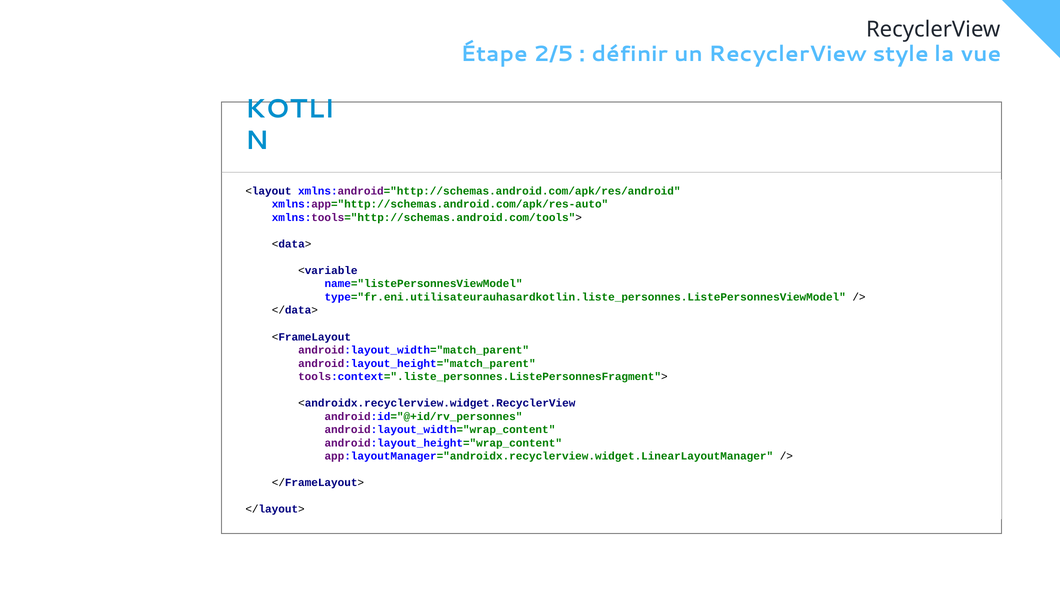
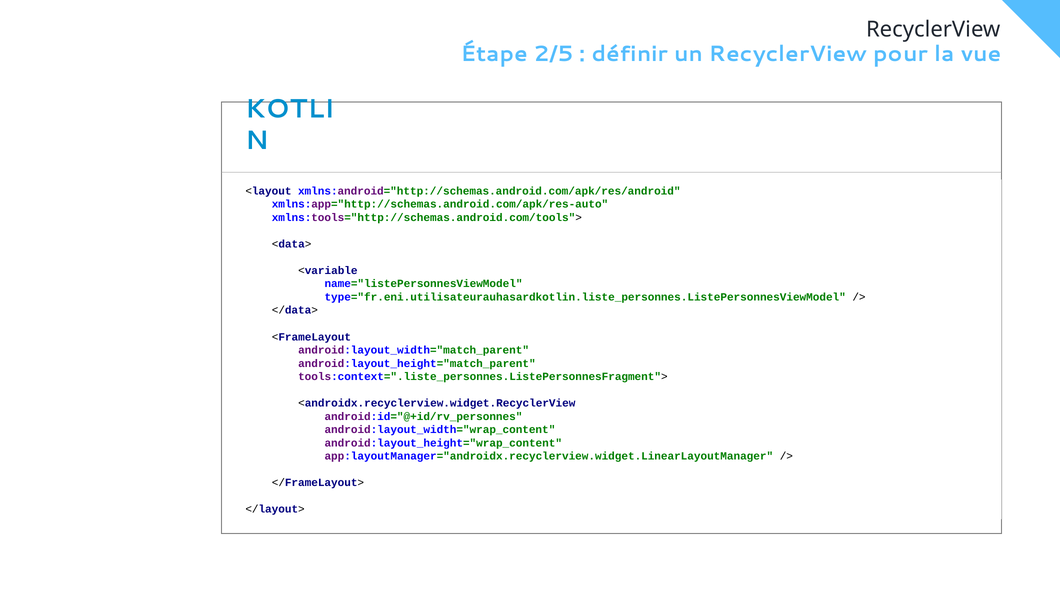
style: style -> pour
